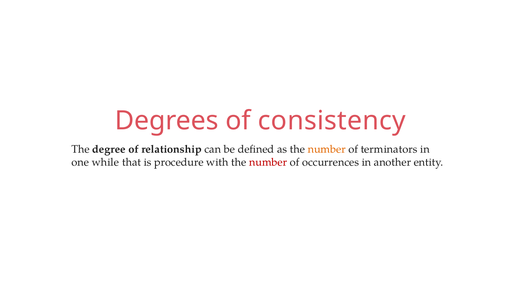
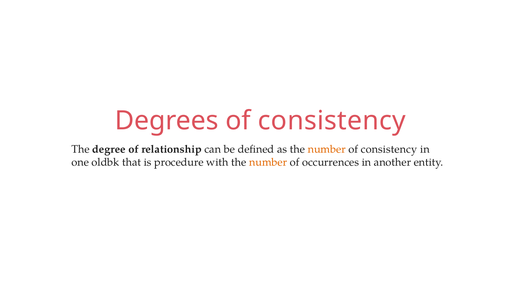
terminators at (389, 149): terminators -> consistency
while: while -> oldbk
number at (268, 162) colour: red -> orange
